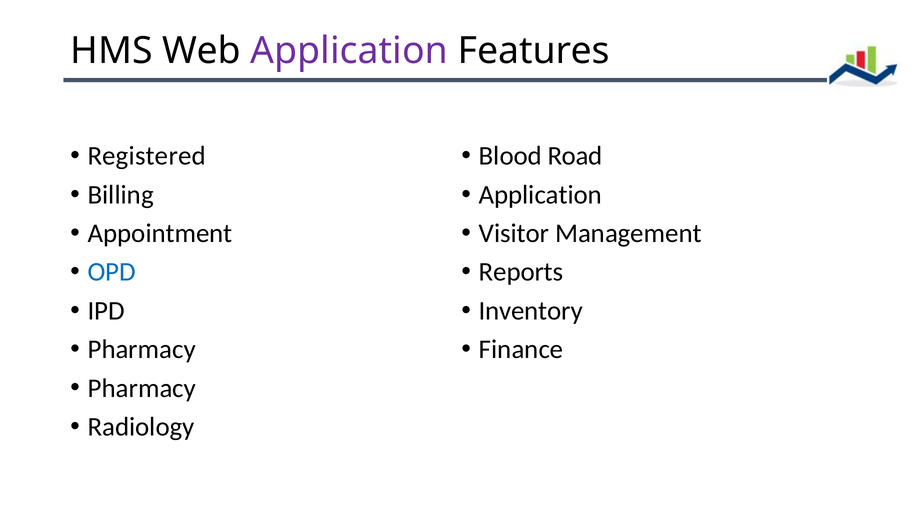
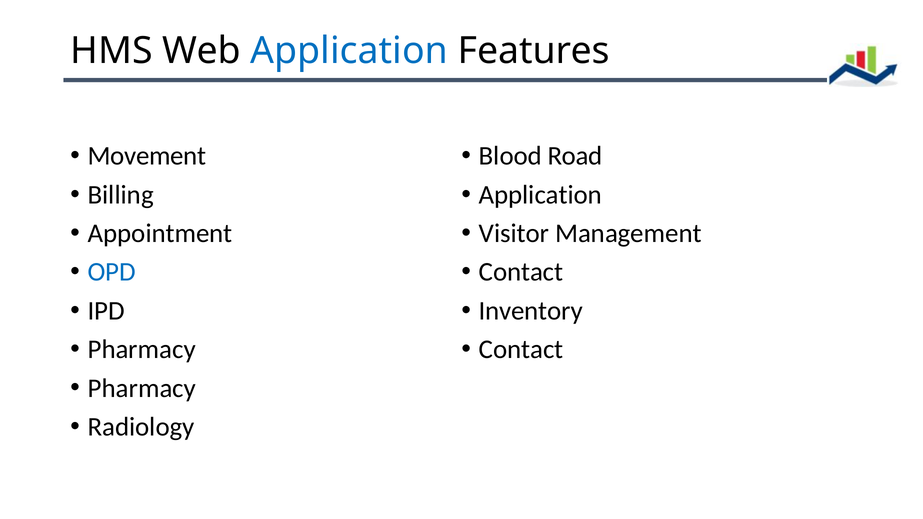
Application at (349, 51) colour: purple -> blue
Registered: Registered -> Movement
Reports at (521, 272): Reports -> Contact
Finance at (521, 350): Finance -> Contact
